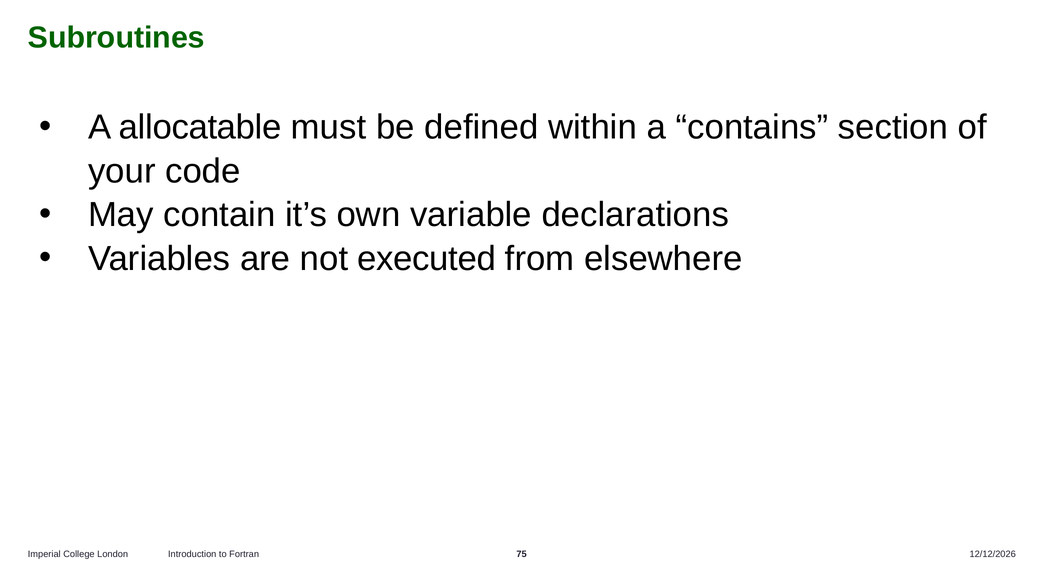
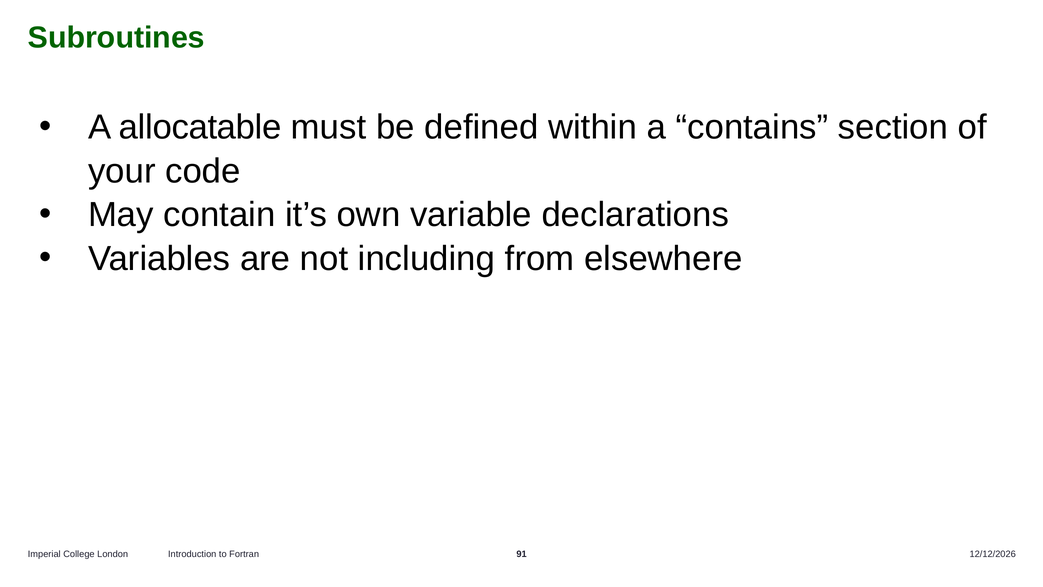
executed: executed -> including
75: 75 -> 91
